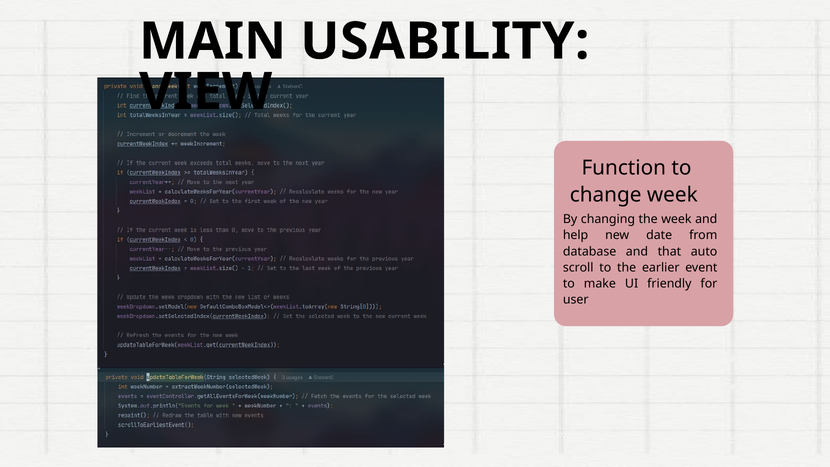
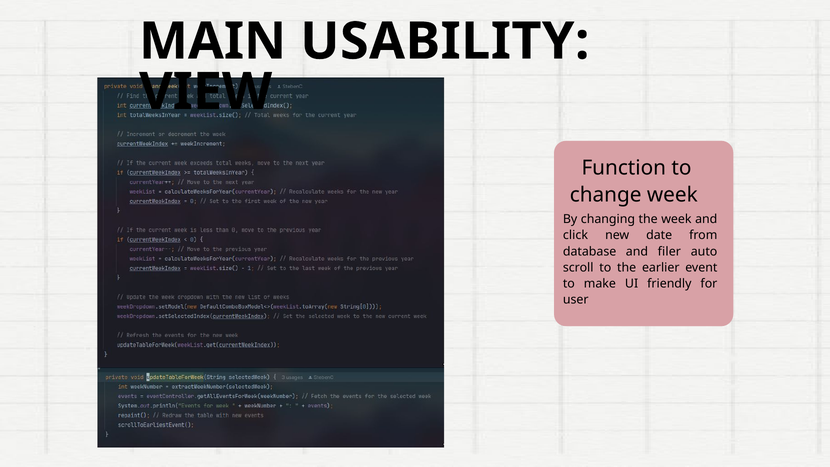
help: help -> click
that: that -> filer
